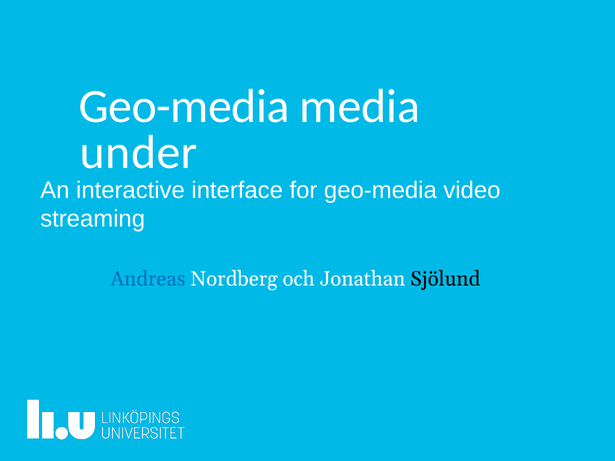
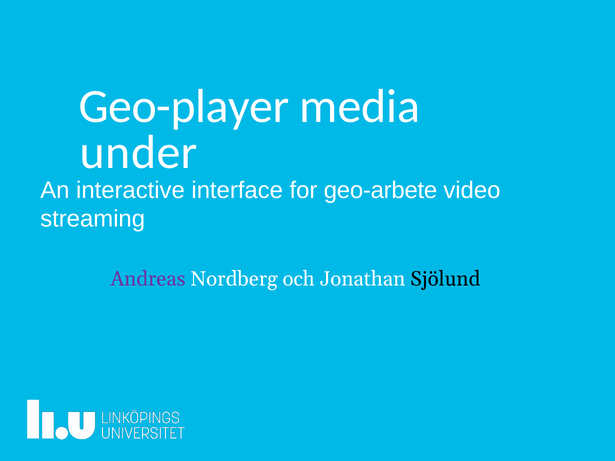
Geo-media at (184, 107): Geo-media -> Geo-player
for geo-media: geo-media -> geo-arbete
Andreas colour: blue -> purple
